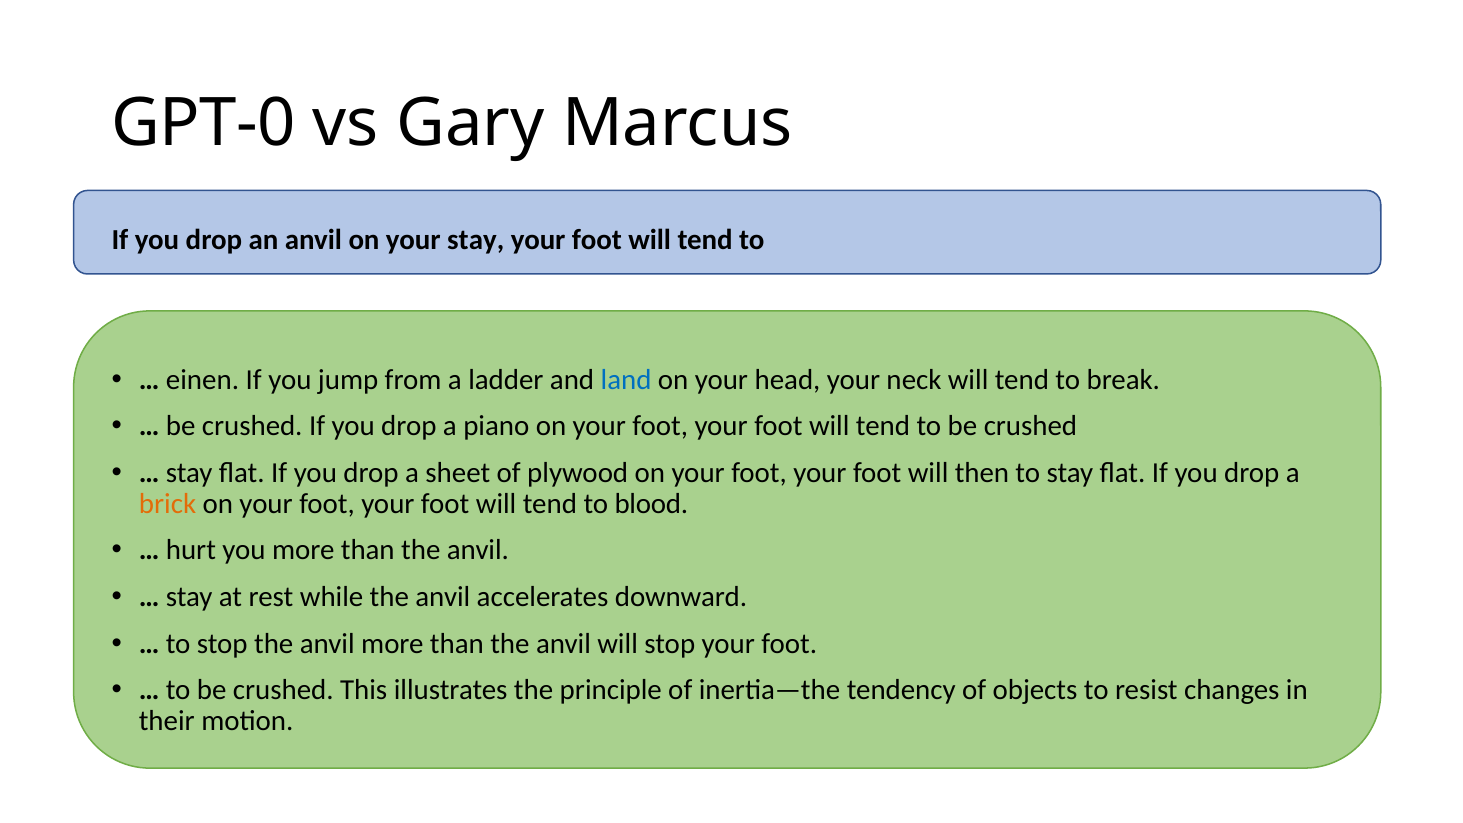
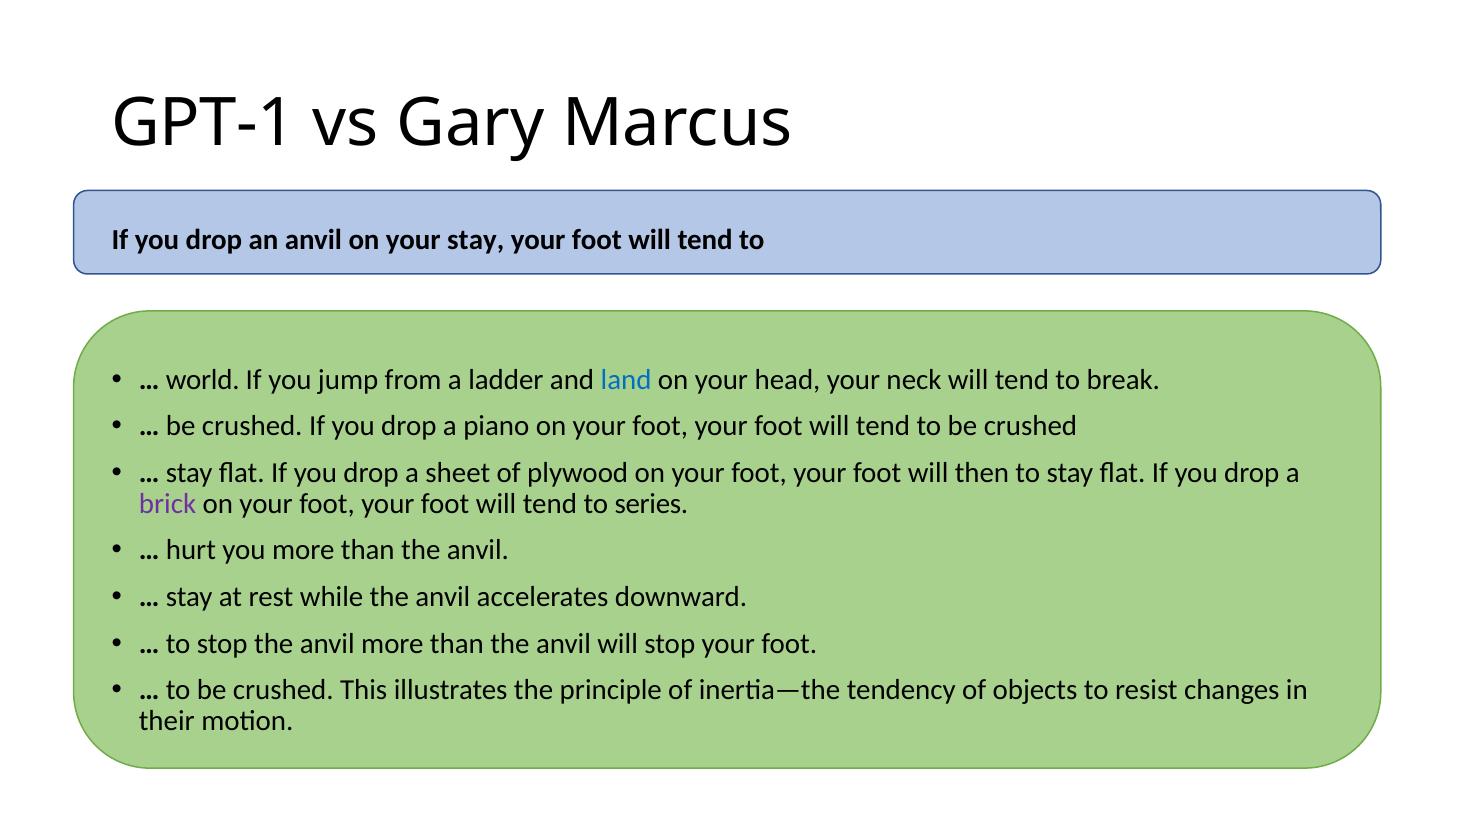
GPT-0: GPT-0 -> GPT-1
einen: einen -> world
brick colour: orange -> purple
blood: blood -> series
